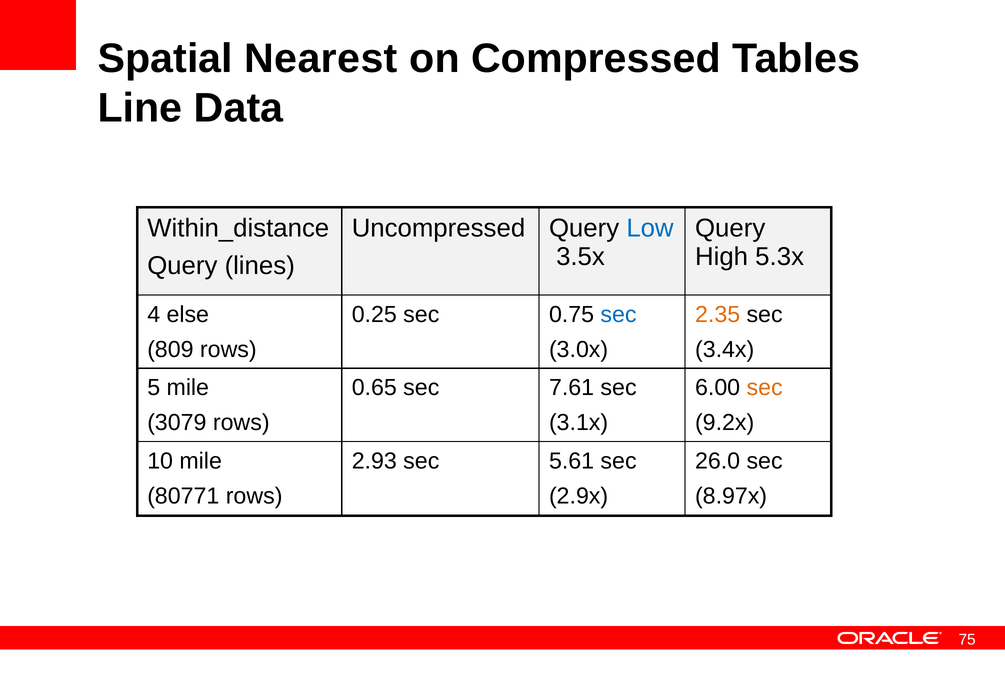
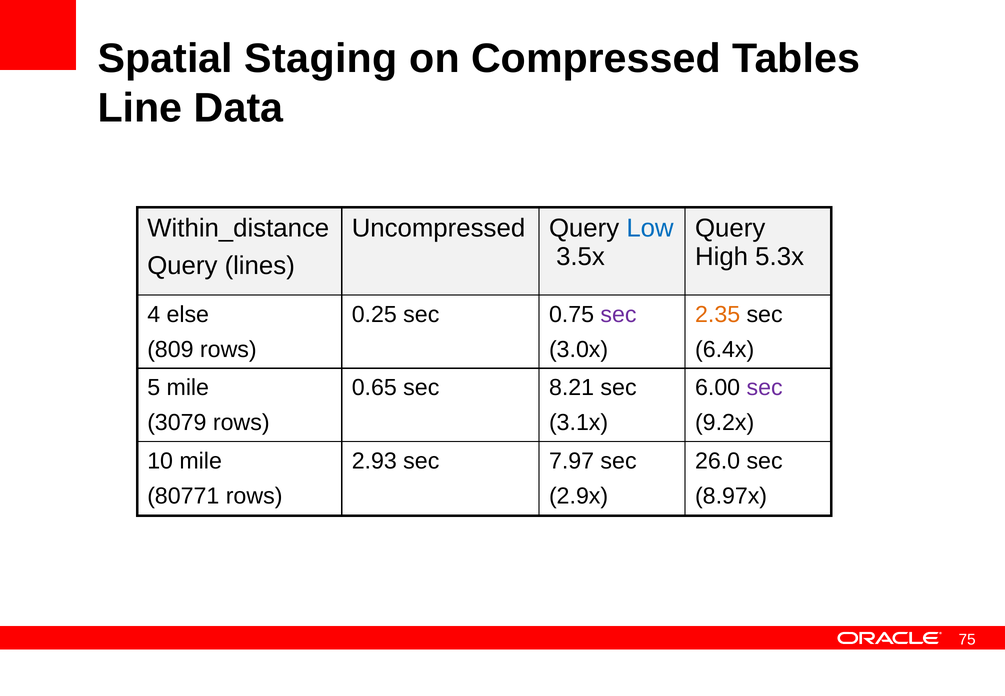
Nearest: Nearest -> Staging
sec at (619, 314) colour: blue -> purple
3.4x: 3.4x -> 6.4x
7.61: 7.61 -> 8.21
sec at (765, 388) colour: orange -> purple
5.61: 5.61 -> 7.97
